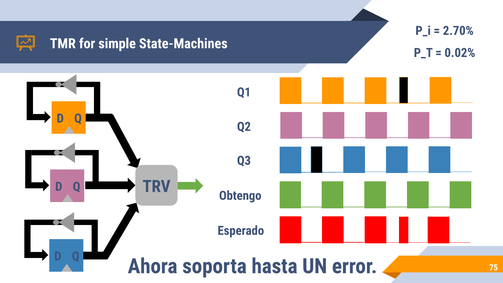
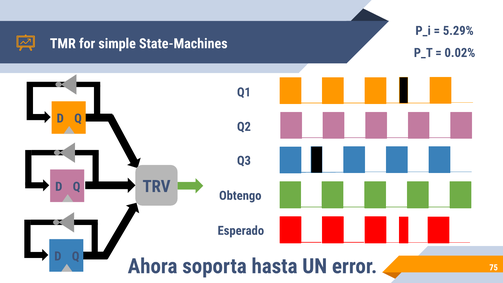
2.70%: 2.70% -> 5.29%
